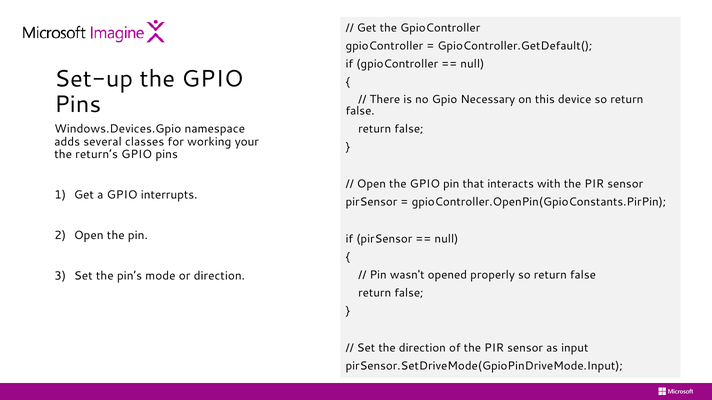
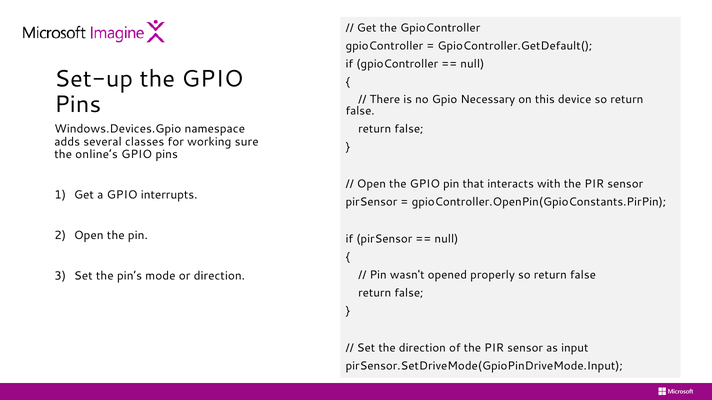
your: your -> sure
return’s: return’s -> online’s
